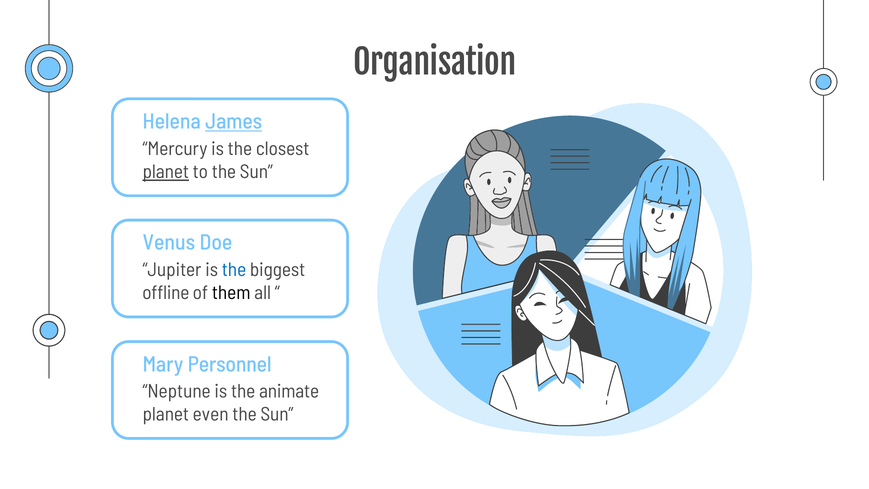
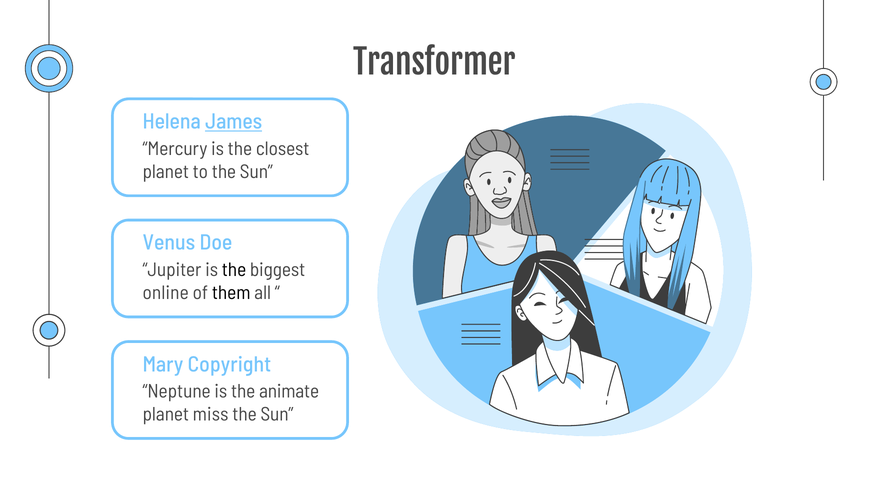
Organisation: Organisation -> Transformer
planet at (166, 172) underline: present -> none
the at (234, 270) colour: blue -> black
offline: offline -> online
Personnel: Personnel -> Copyright
even: even -> miss
